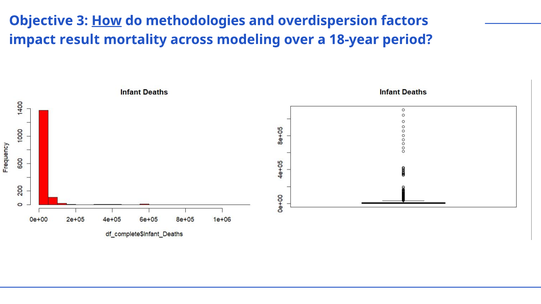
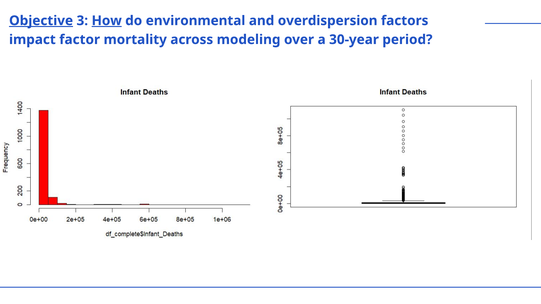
Objective underline: none -> present
methodologies: methodologies -> environmental
result: result -> factor
18-year: 18-year -> 30-year
